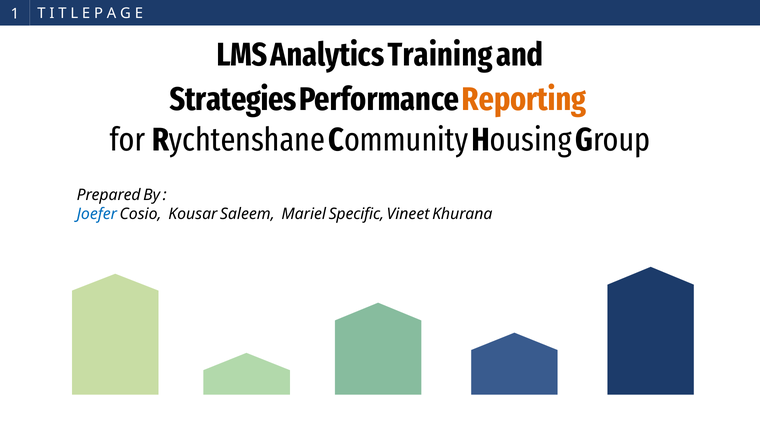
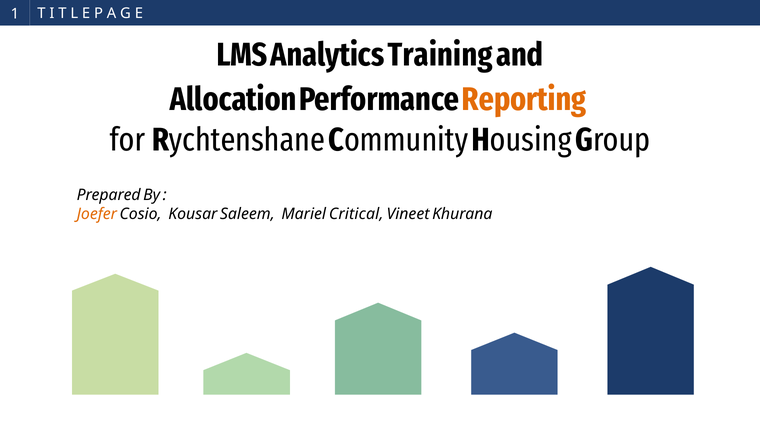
Strategies: Strategies -> Allocation
Joefer colour: blue -> orange
Specific: Specific -> Critical
